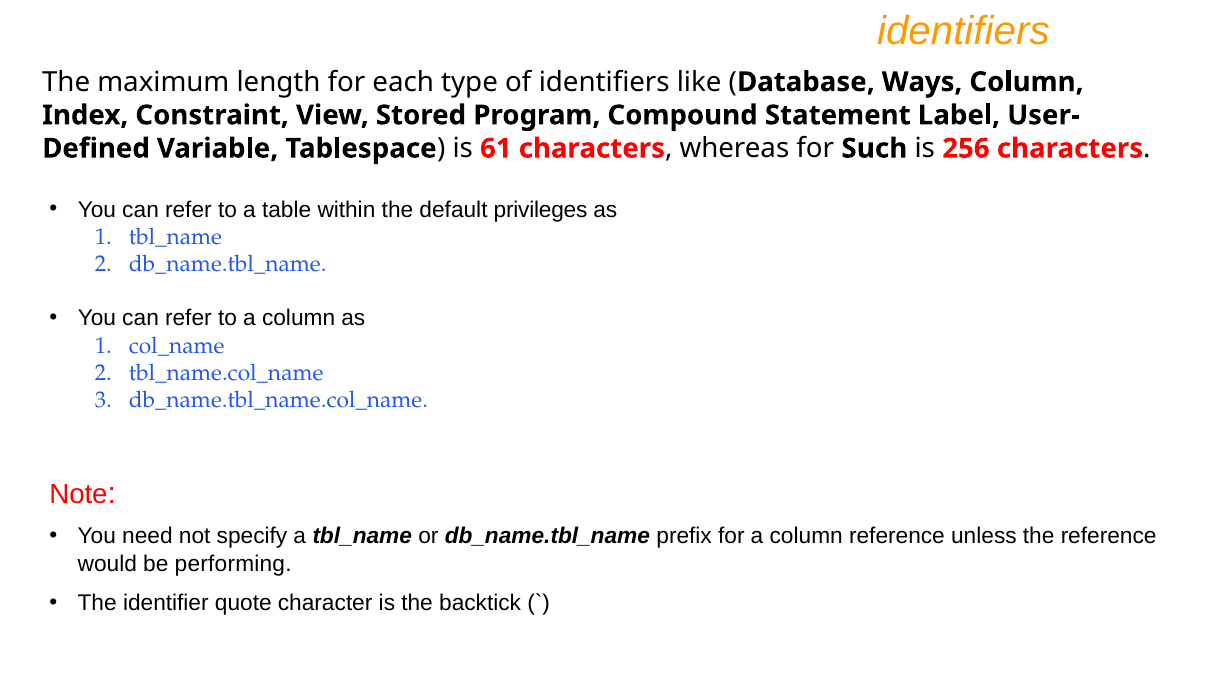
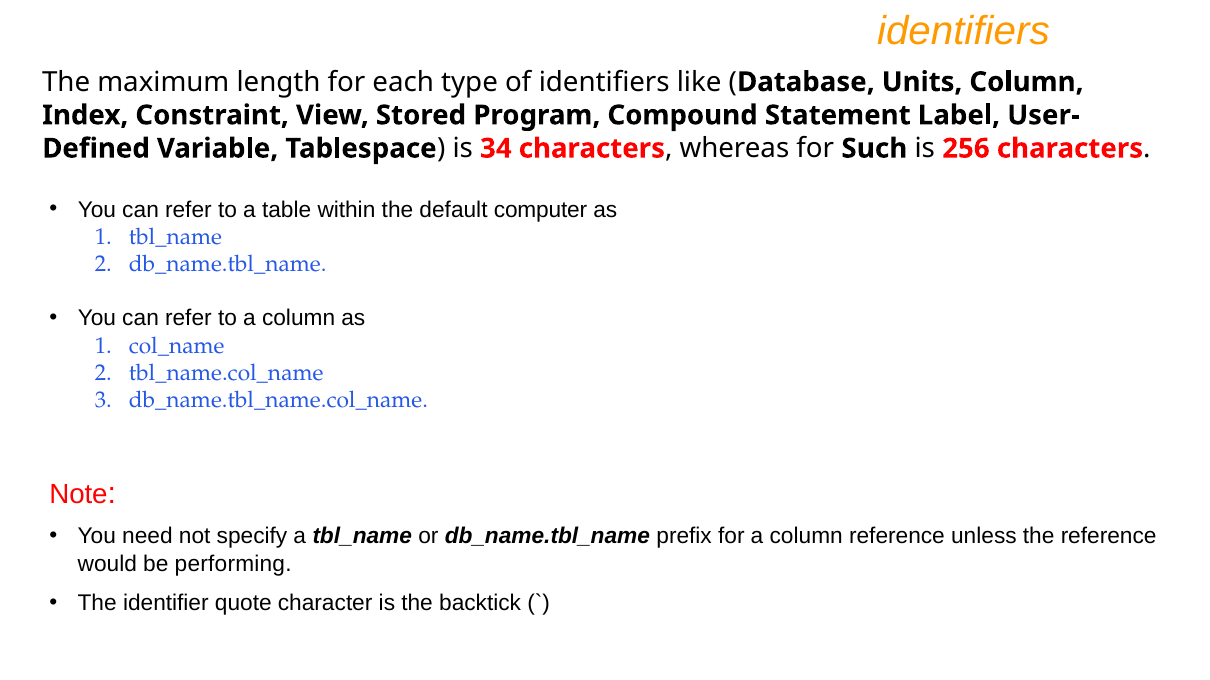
Ways: Ways -> Units
61: 61 -> 34
privileges: privileges -> computer
